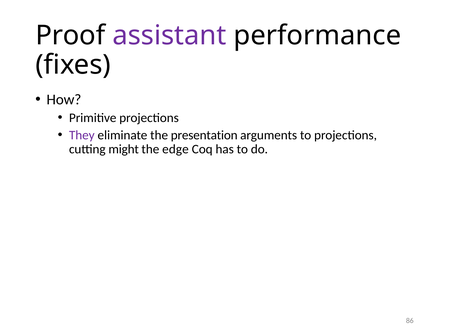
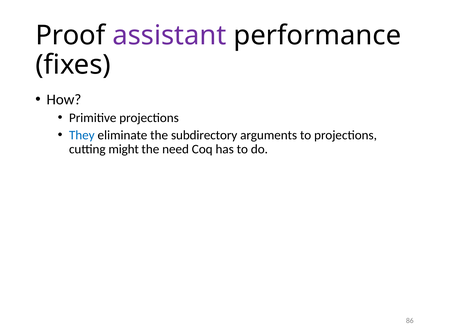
They colour: purple -> blue
presentation: presentation -> subdirectory
edge: edge -> need
